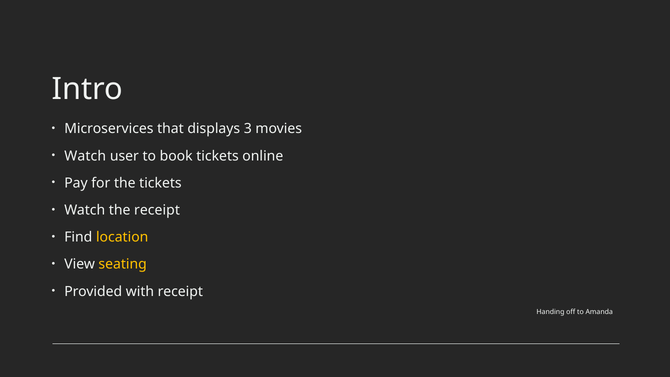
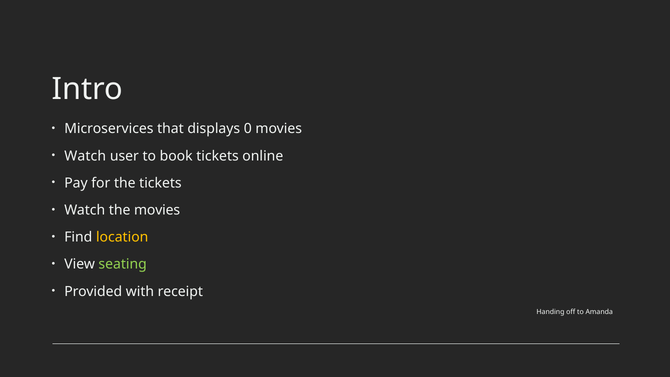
3: 3 -> 0
the receipt: receipt -> movies
seating colour: yellow -> light green
